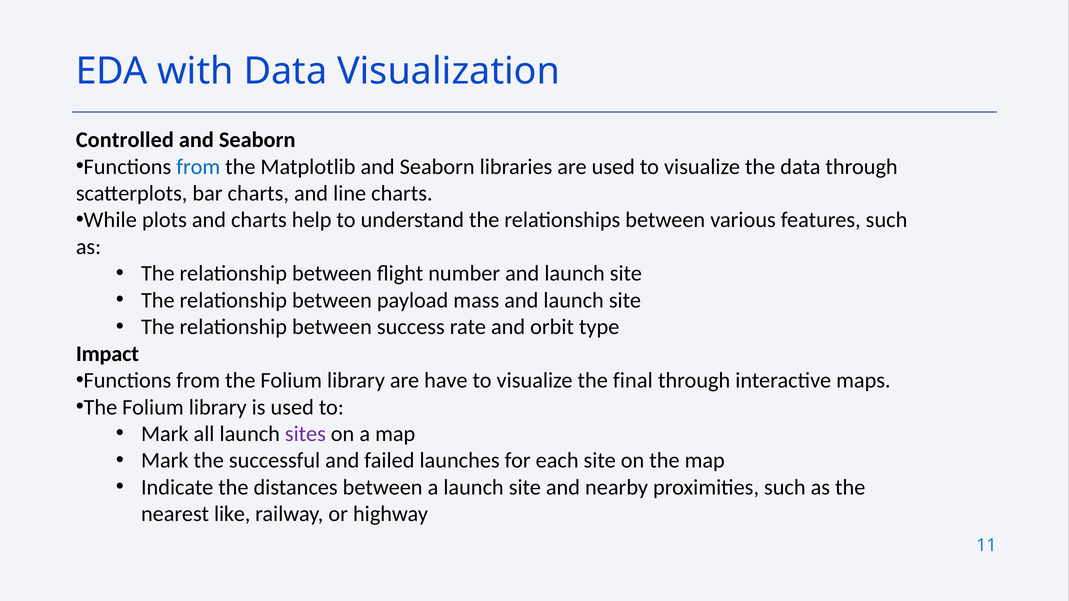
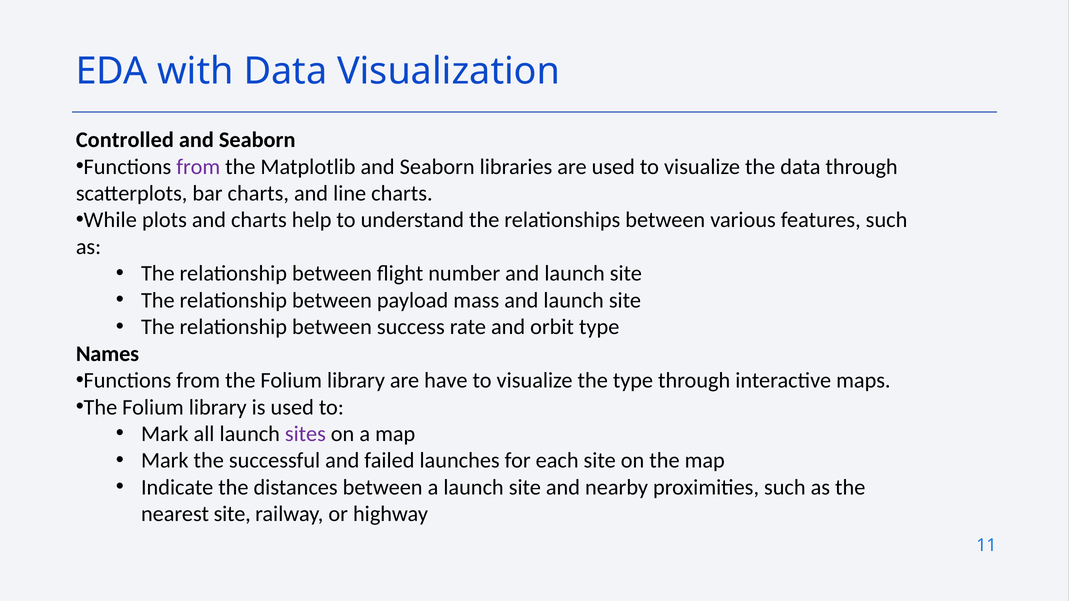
from at (198, 167) colour: blue -> purple
Impact: Impact -> Names
the final: final -> type
nearest like: like -> site
